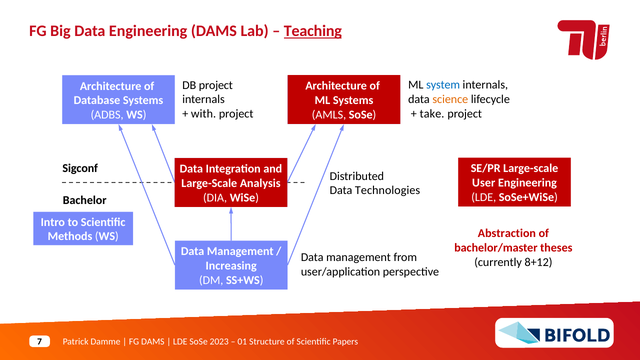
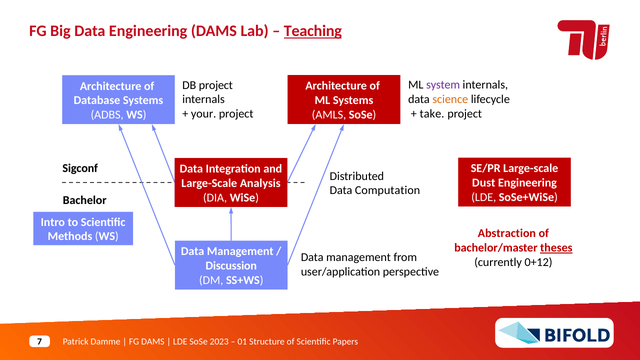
system colour: blue -> purple
with: with -> your
User: User -> Dust
Technologies: Technologies -> Computation
theses underline: none -> present
8+12: 8+12 -> 0+12
Increasing: Increasing -> Discussion
